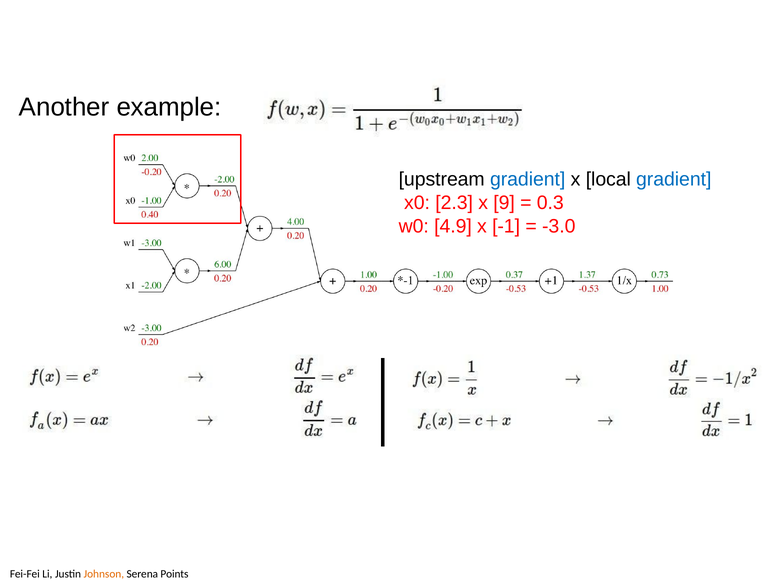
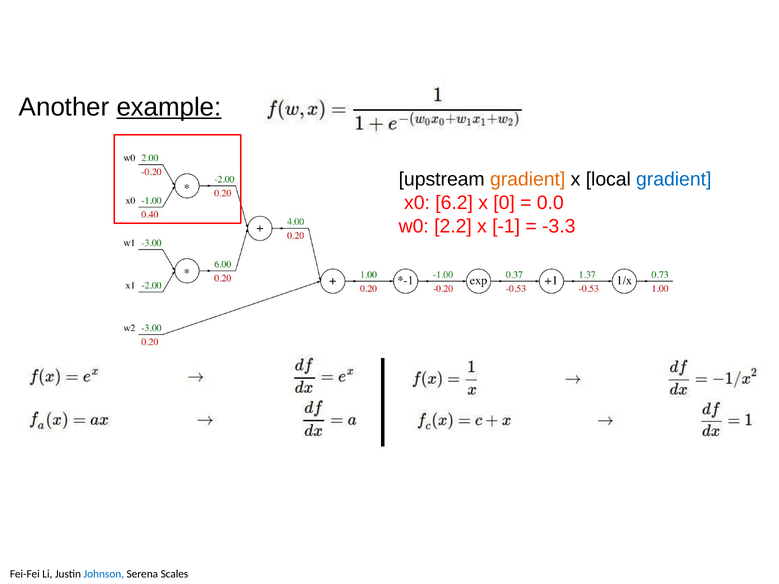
example underline: none -> present
gradient at (528, 180) colour: blue -> orange
2.3: 2.3 -> 6.2
9: 9 -> 0
0.3: 0.3 -> 0.0
4.9: 4.9 -> 2.2
-3.0: -3.0 -> -3.3
Johnson colour: orange -> blue
Points: Points -> Scales
